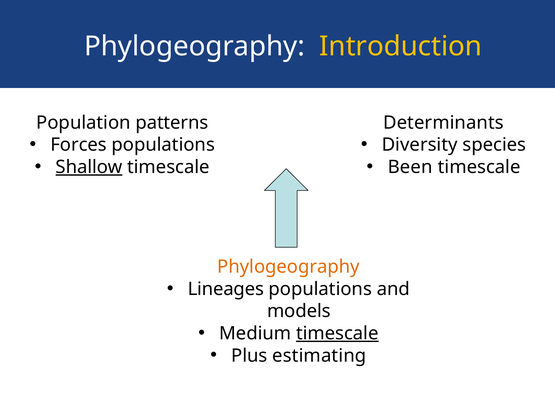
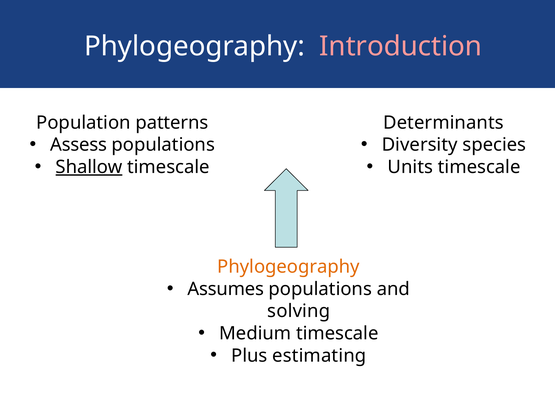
Introduction colour: yellow -> pink
Forces: Forces -> Assess
Been: Been -> Units
Lineages: Lineages -> Assumes
models: models -> solving
timescale at (337, 334) underline: present -> none
